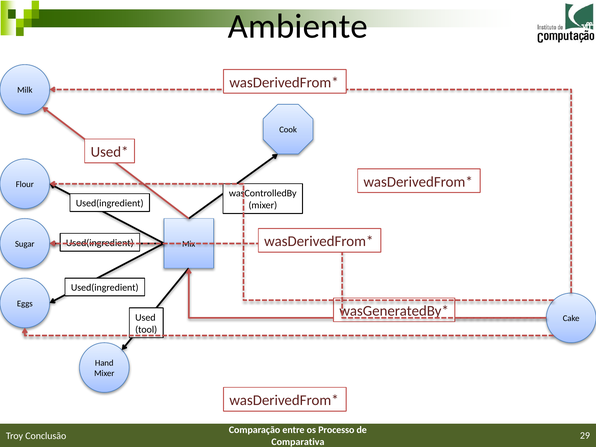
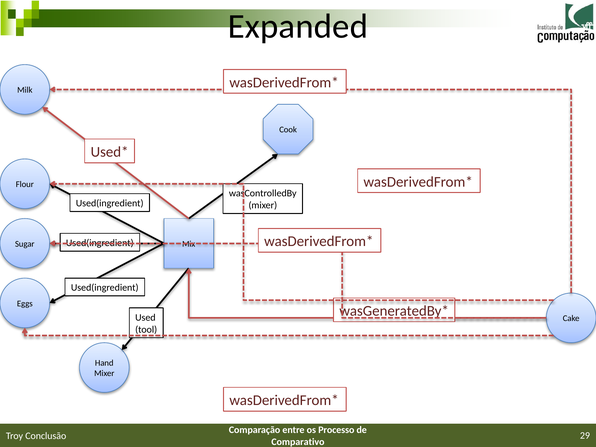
Ambiente: Ambiente -> Expanded
Comparativa: Comparativa -> Comparativo
